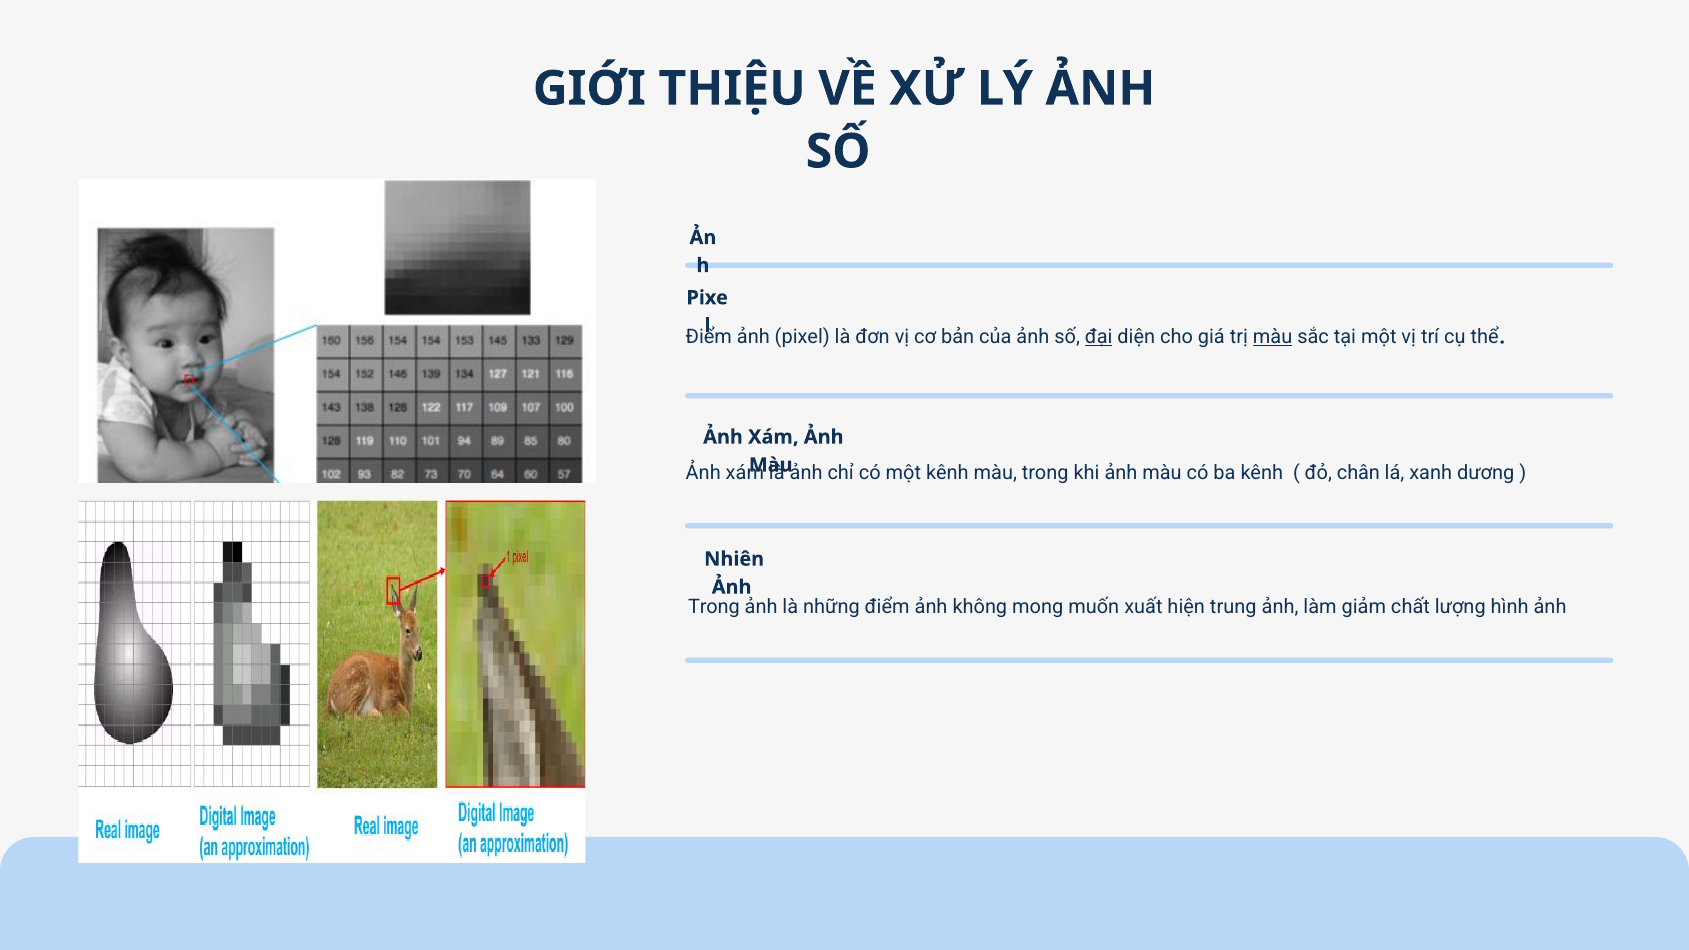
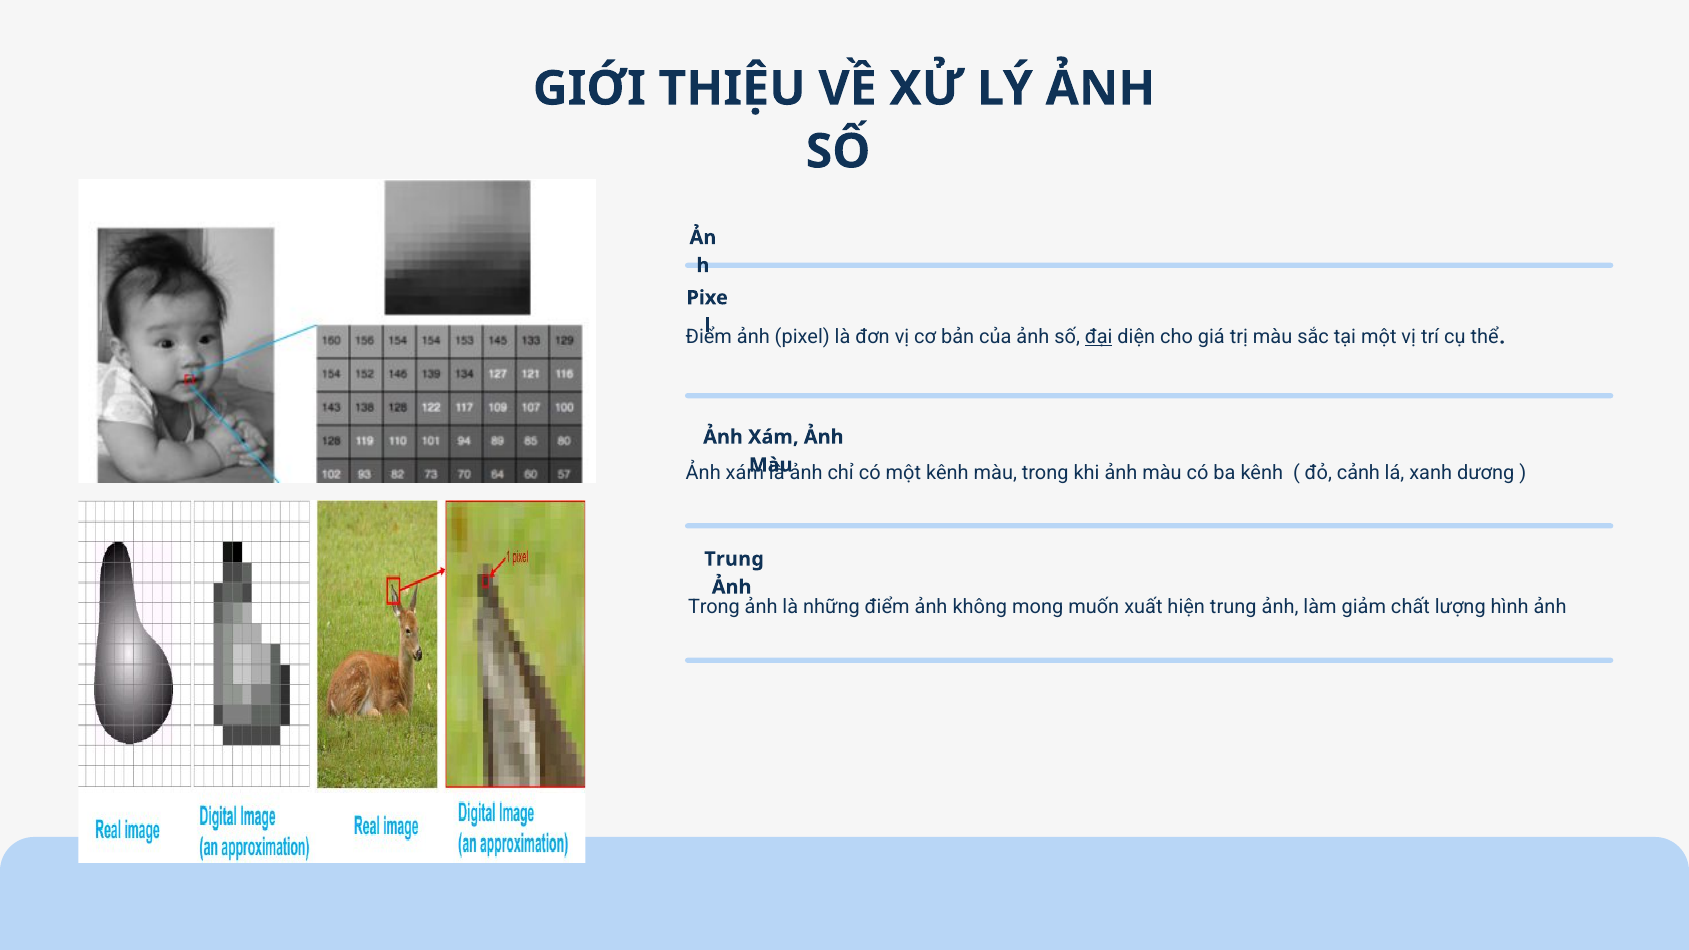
màu at (1273, 337) underline: present -> none
chân: chân -> cảnh
Nhiên at (734, 559): Nhiên -> Trung
